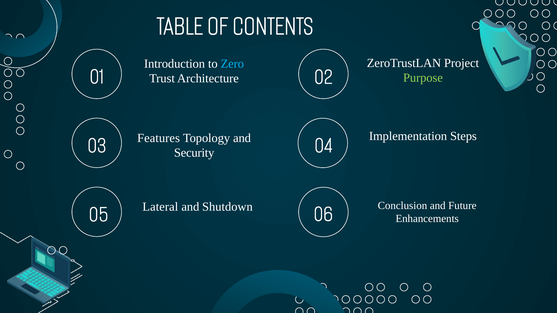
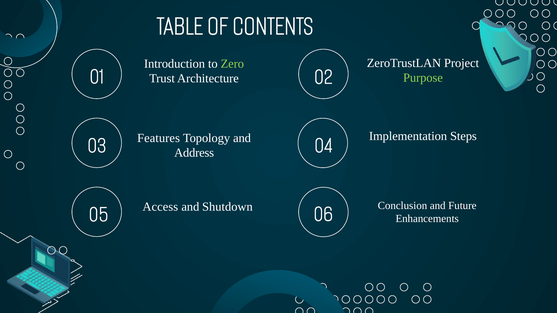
Zero colour: light blue -> light green
Security: Security -> Address
Lateral: Lateral -> Access
